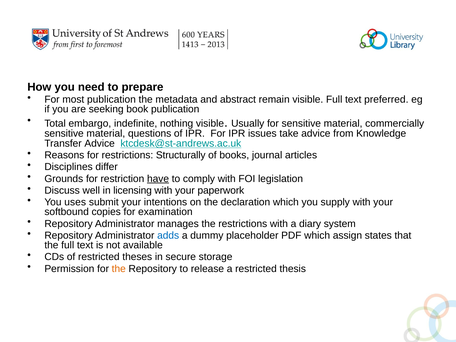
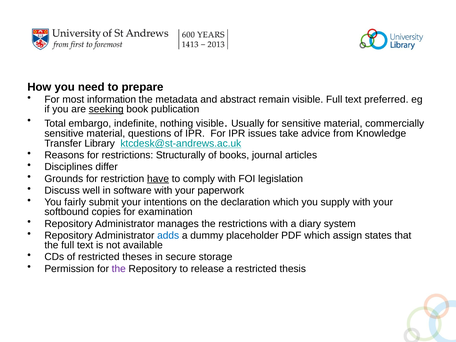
most publication: publication -> information
seeking underline: none -> present
Transfer Advice: Advice -> Library
licensing: licensing -> software
uses: uses -> fairly
the at (119, 269) colour: orange -> purple
